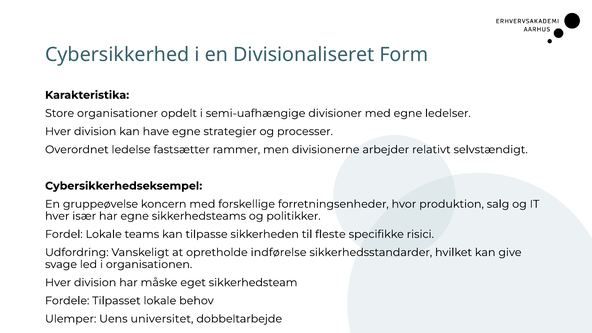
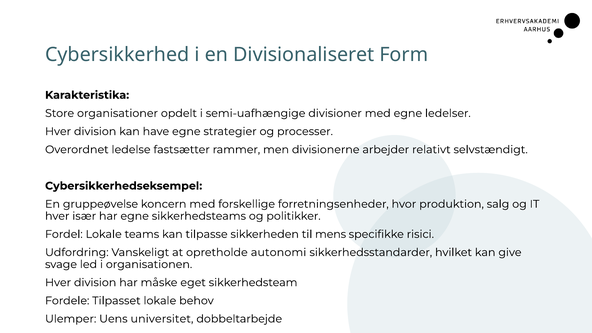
fleste: fleste -> mens
indførelse: indførelse -> autonomi
